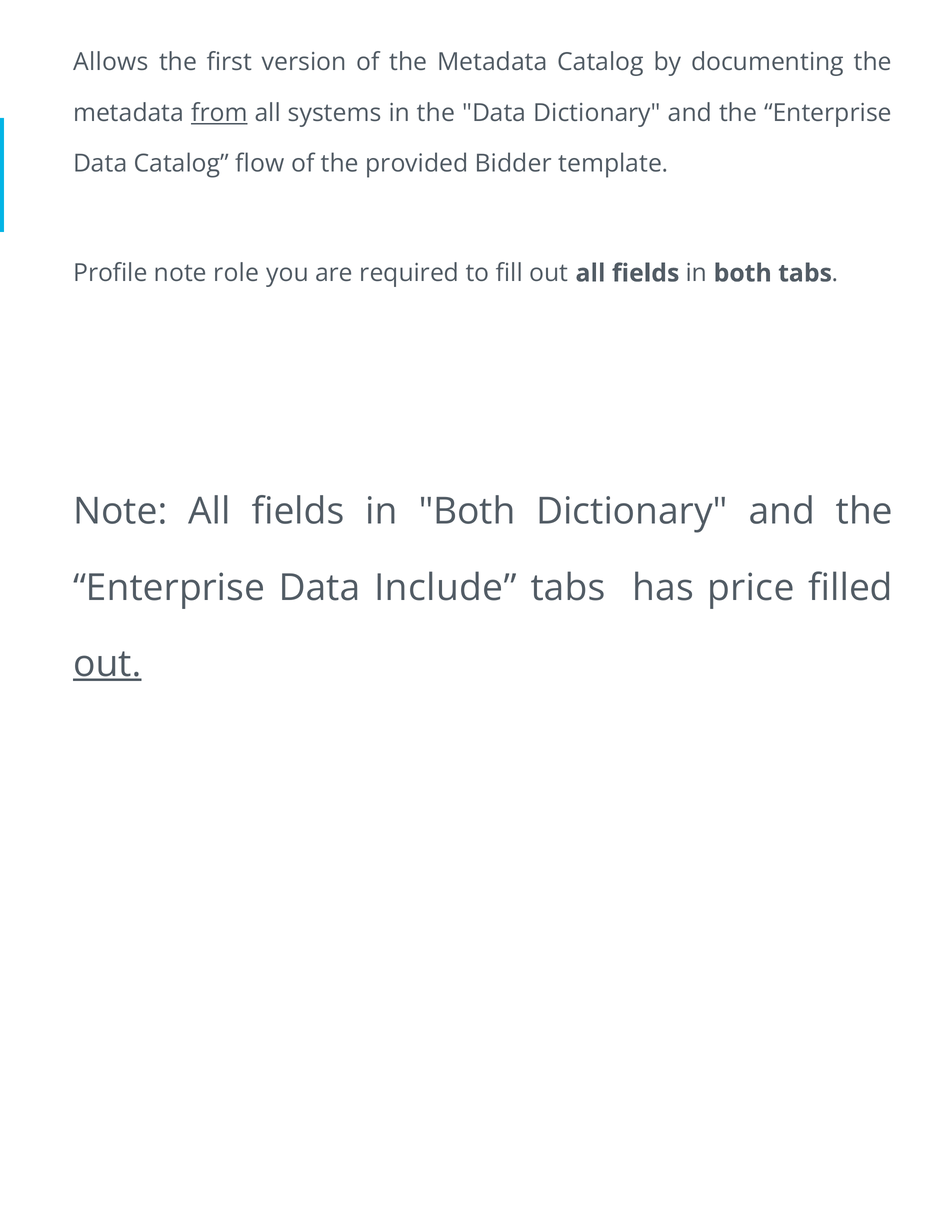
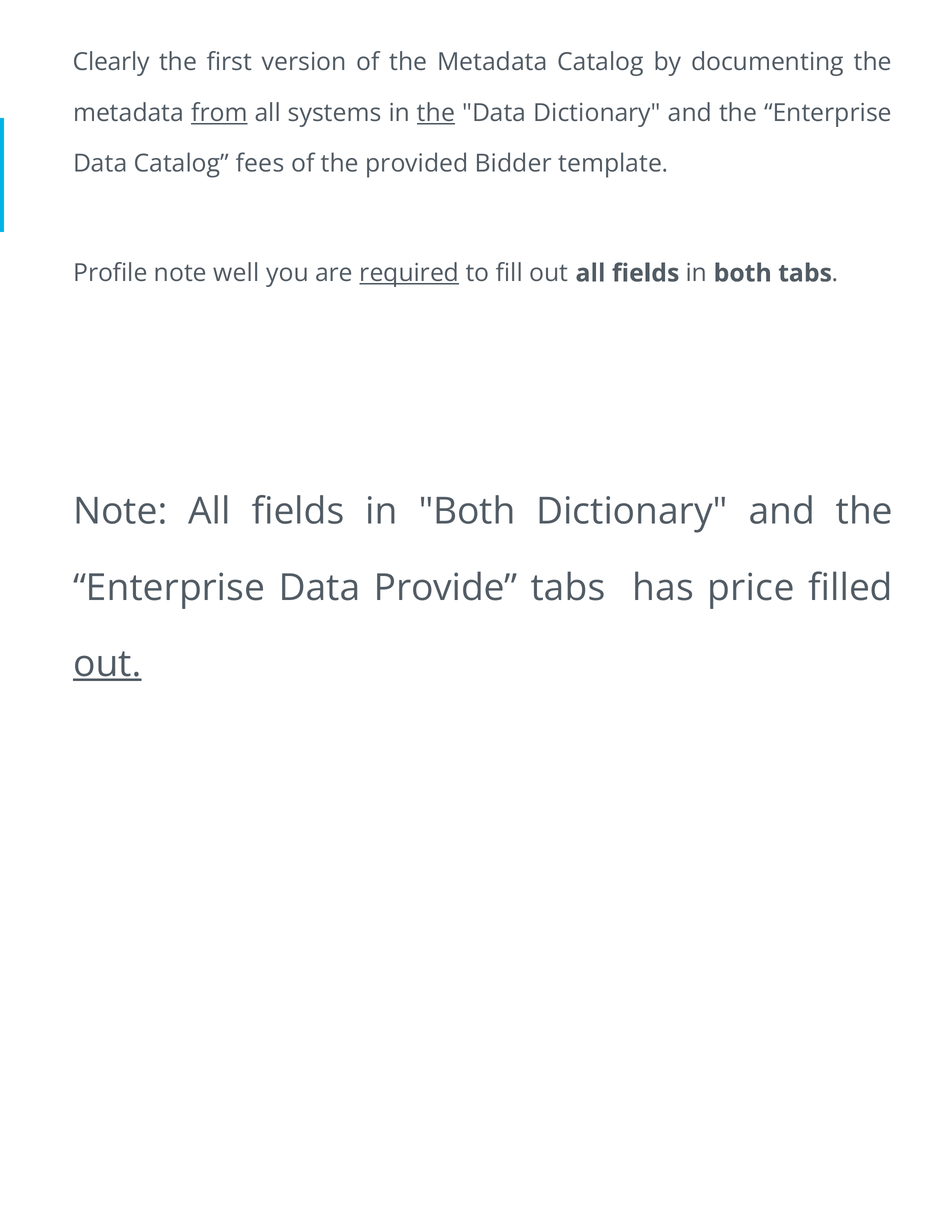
Allows: Allows -> Clearly
the at (436, 113) underline: none -> present
flow: flow -> fees
role: role -> well
required underline: none -> present
Include: Include -> Provide
